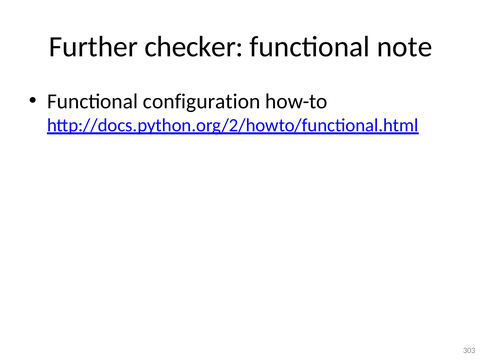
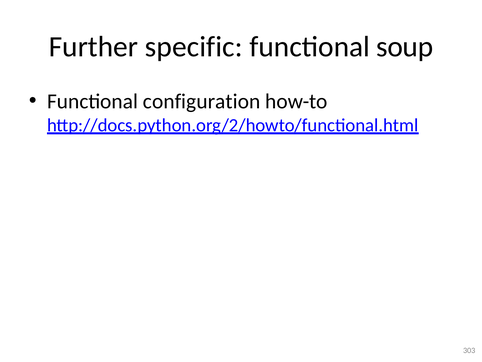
checker: checker -> specific
note: note -> soup
